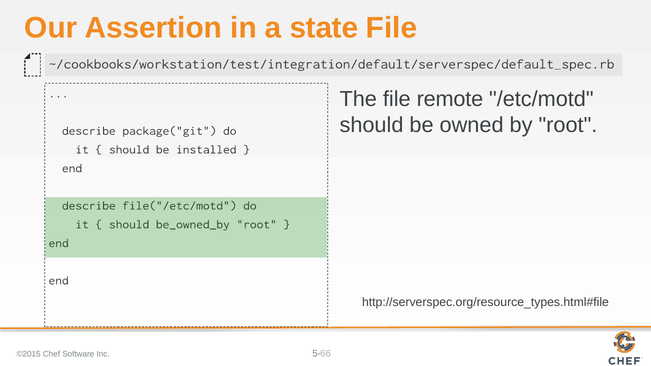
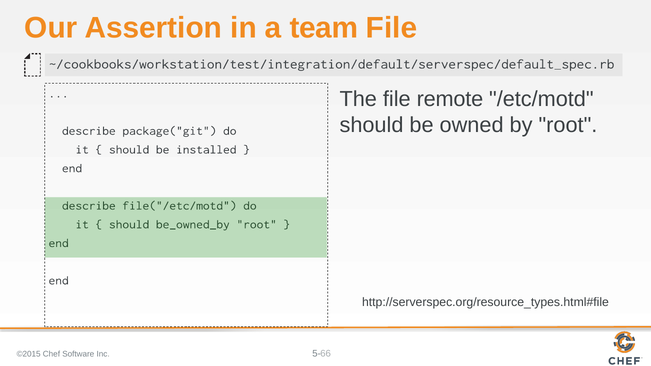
state: state -> team
